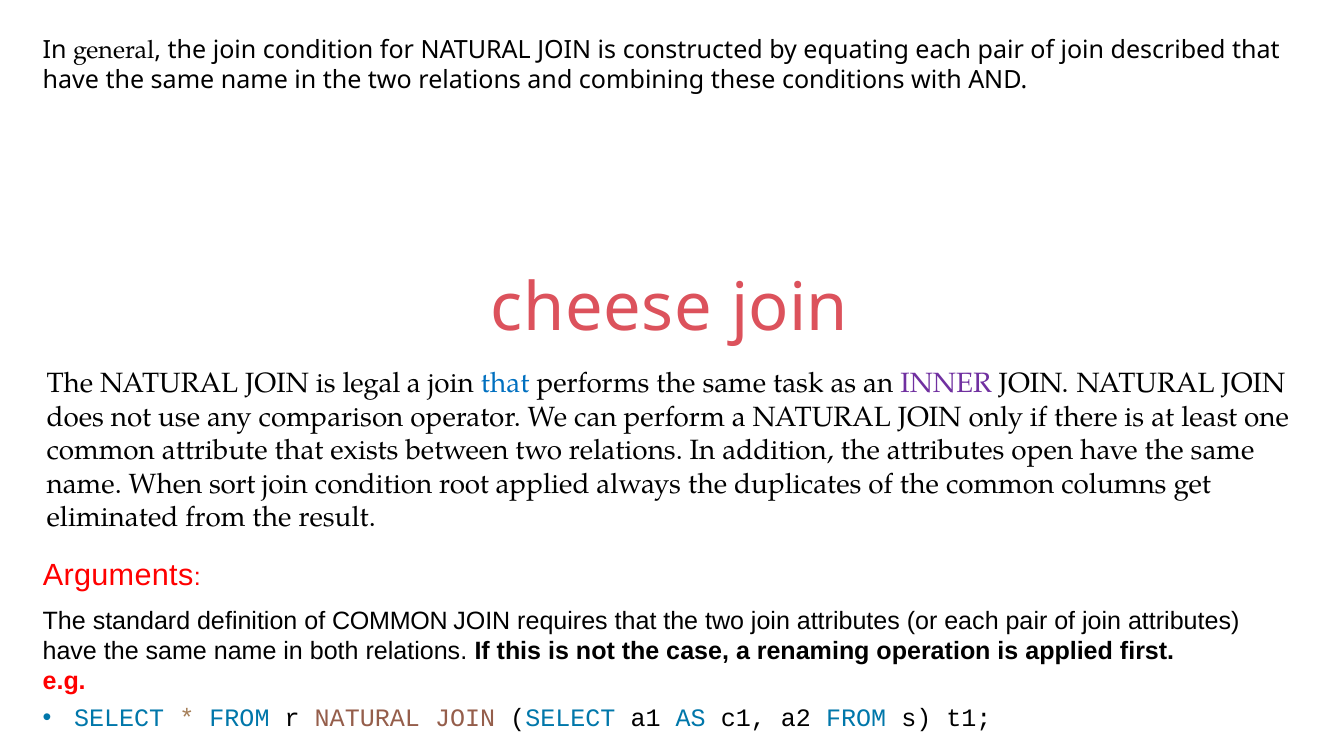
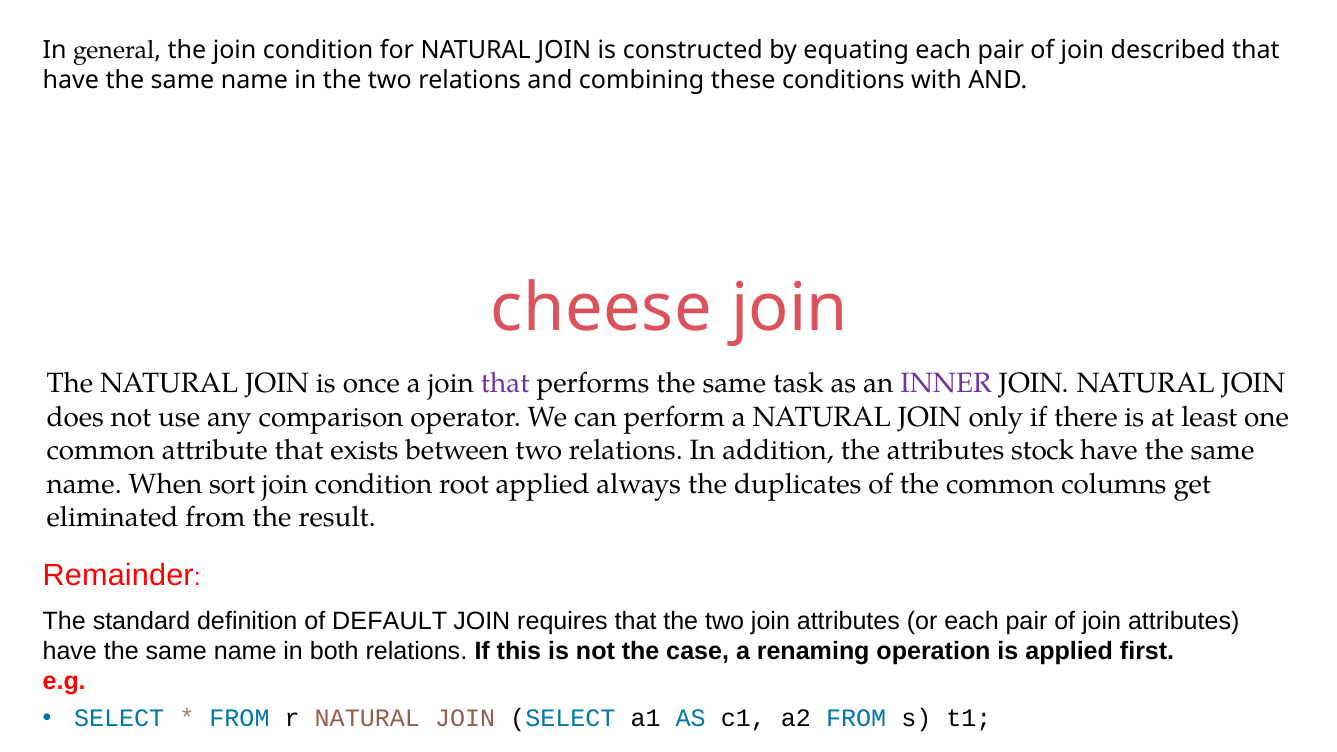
legal: legal -> once
that at (505, 384) colour: blue -> purple
open: open -> stock
Arguments: Arguments -> Remainder
of COMMON: COMMON -> DEFAULT
